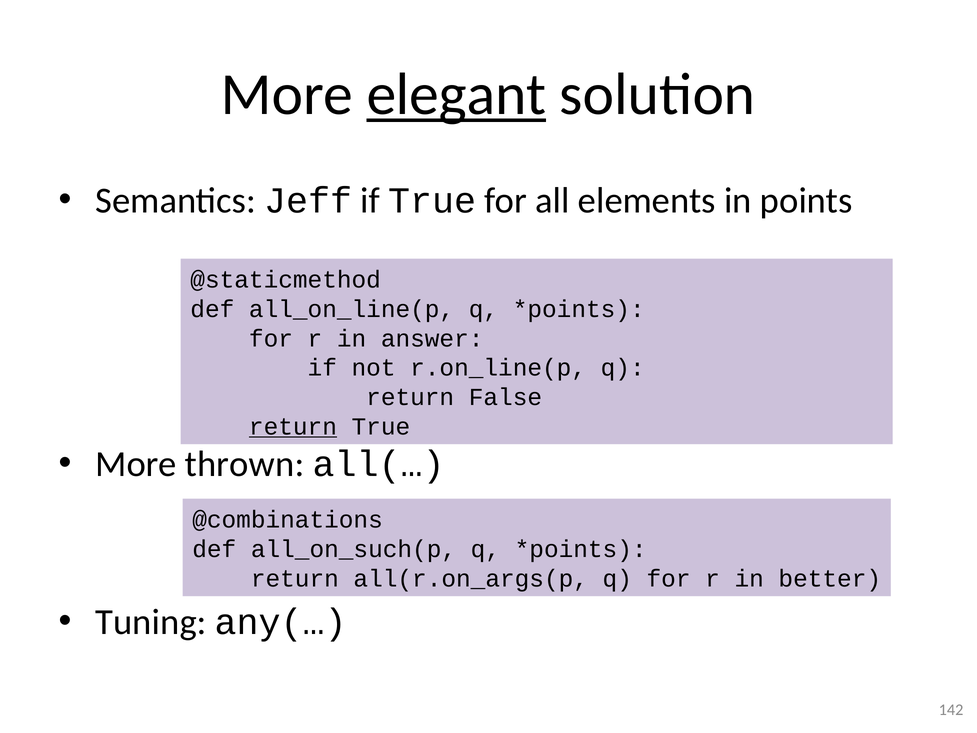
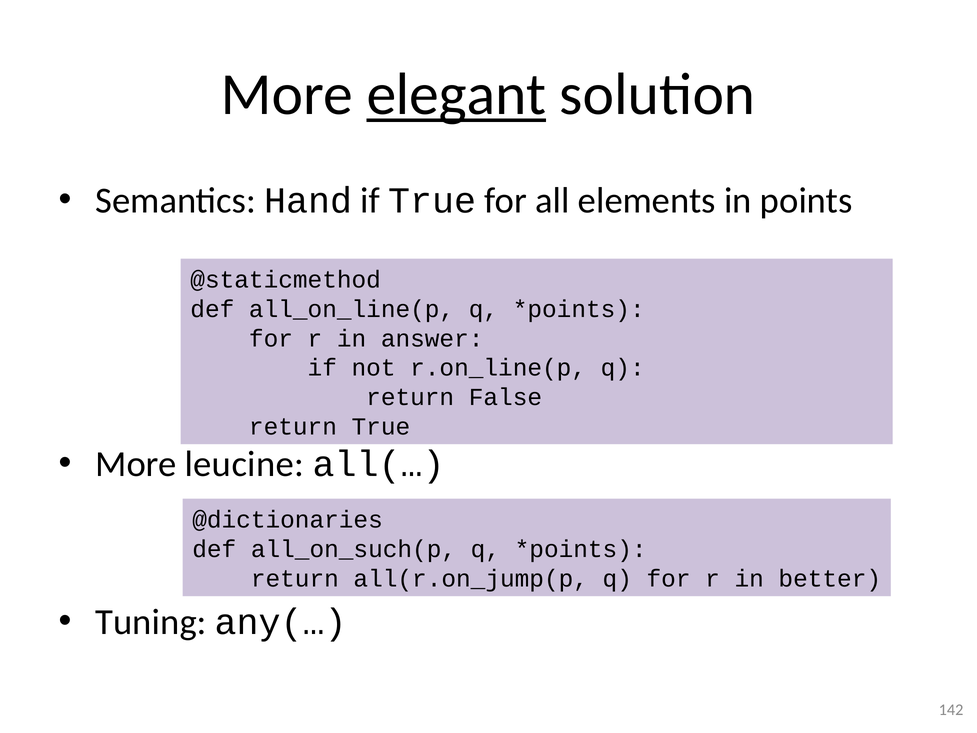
Jeff: Jeff -> Hand
return at (293, 426) underline: present -> none
thrown: thrown -> leucine
@combinations: @combinations -> @dictionaries
all(r.on_args(p: all(r.on_args(p -> all(r.on_jump(p
